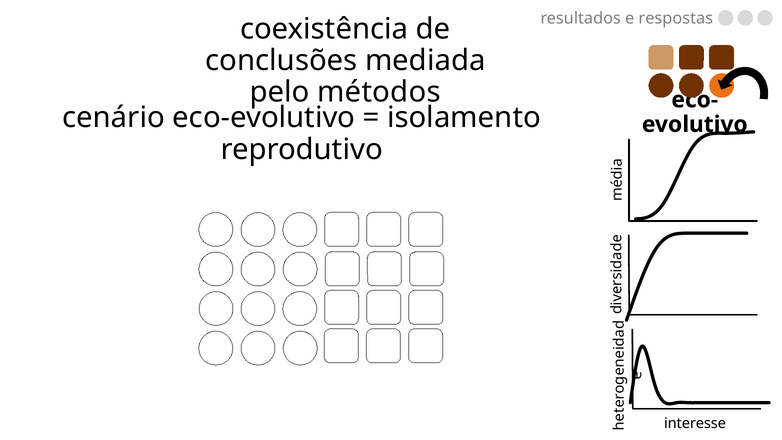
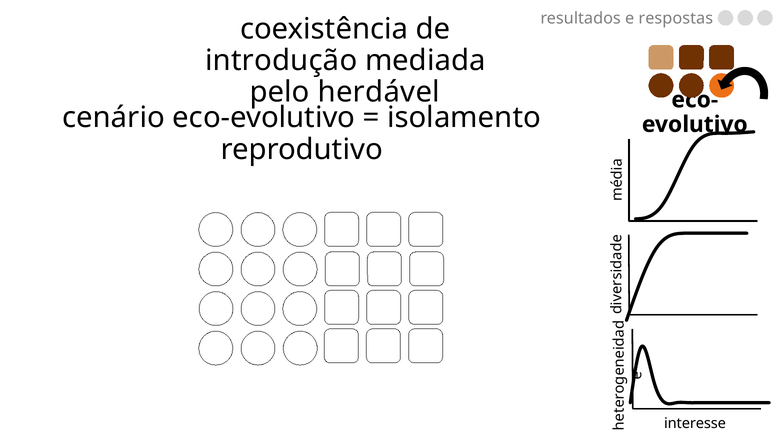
conclusões: conclusões -> introdução
métodos: métodos -> herdável
